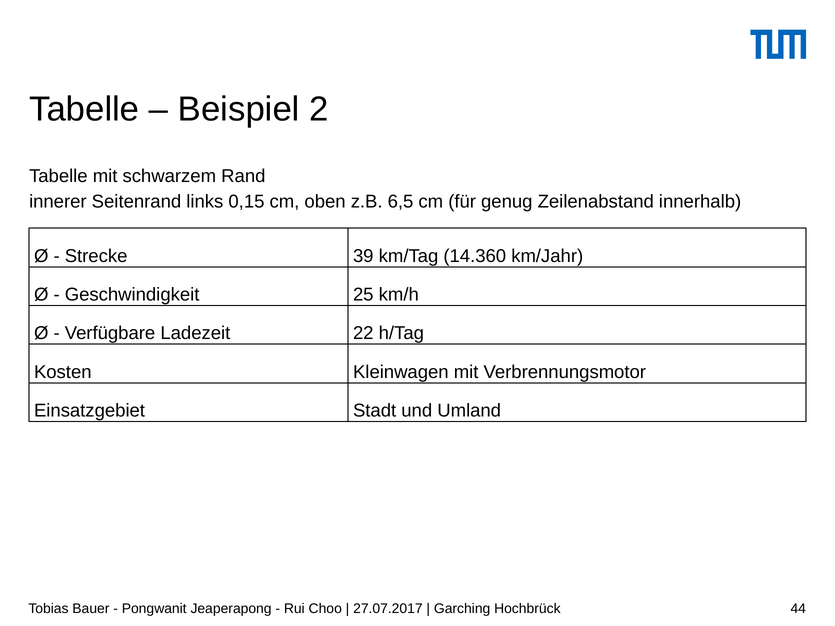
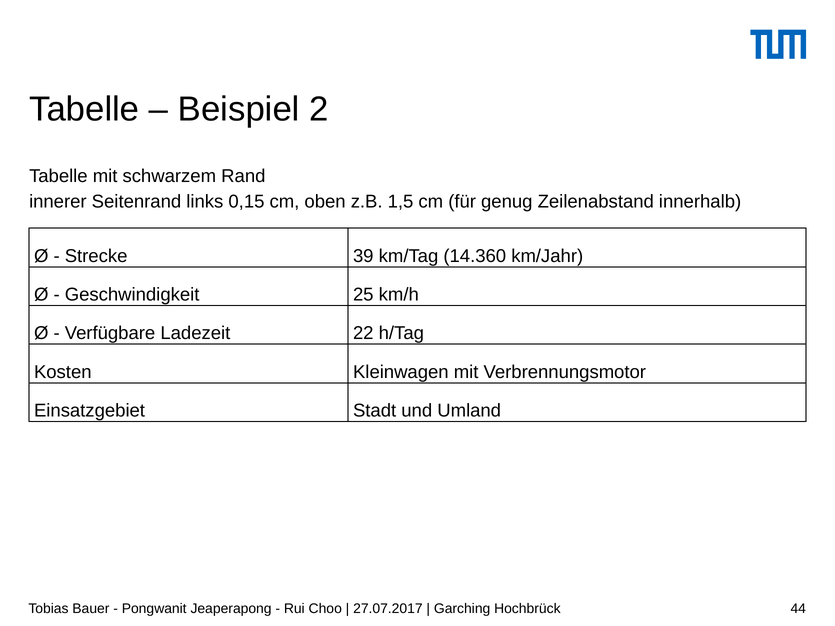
6,5: 6,5 -> 1,5
